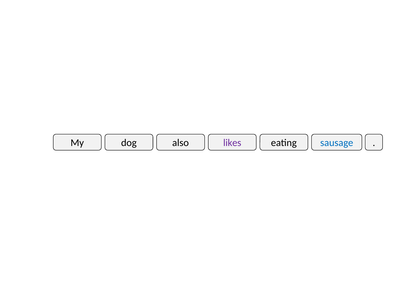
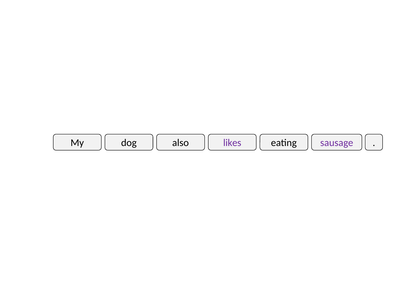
sausage colour: blue -> purple
